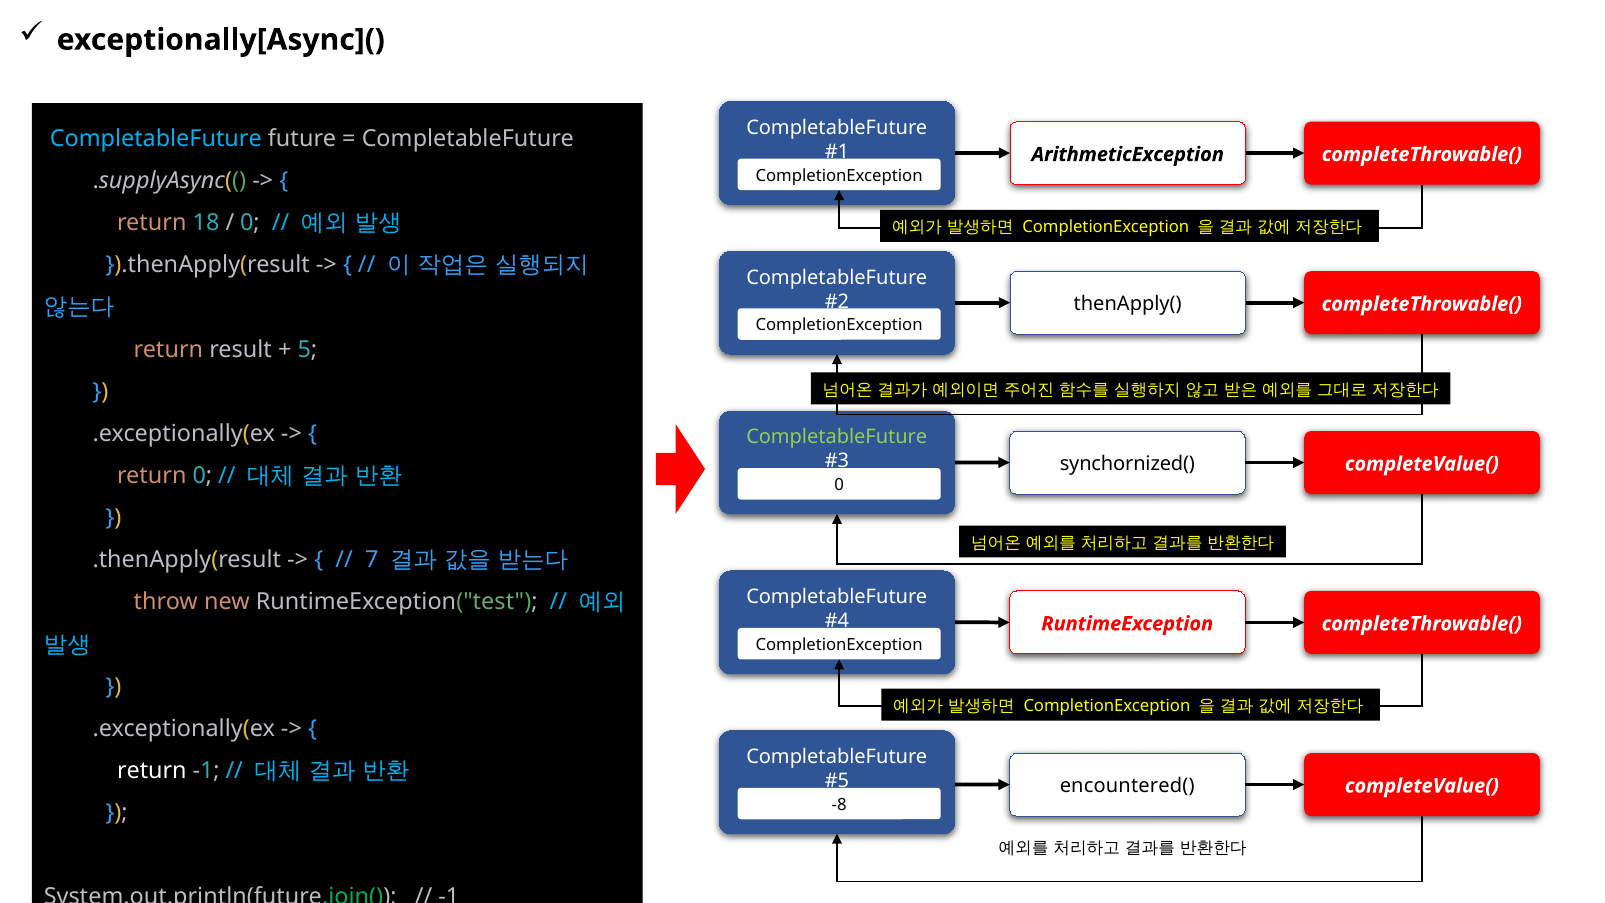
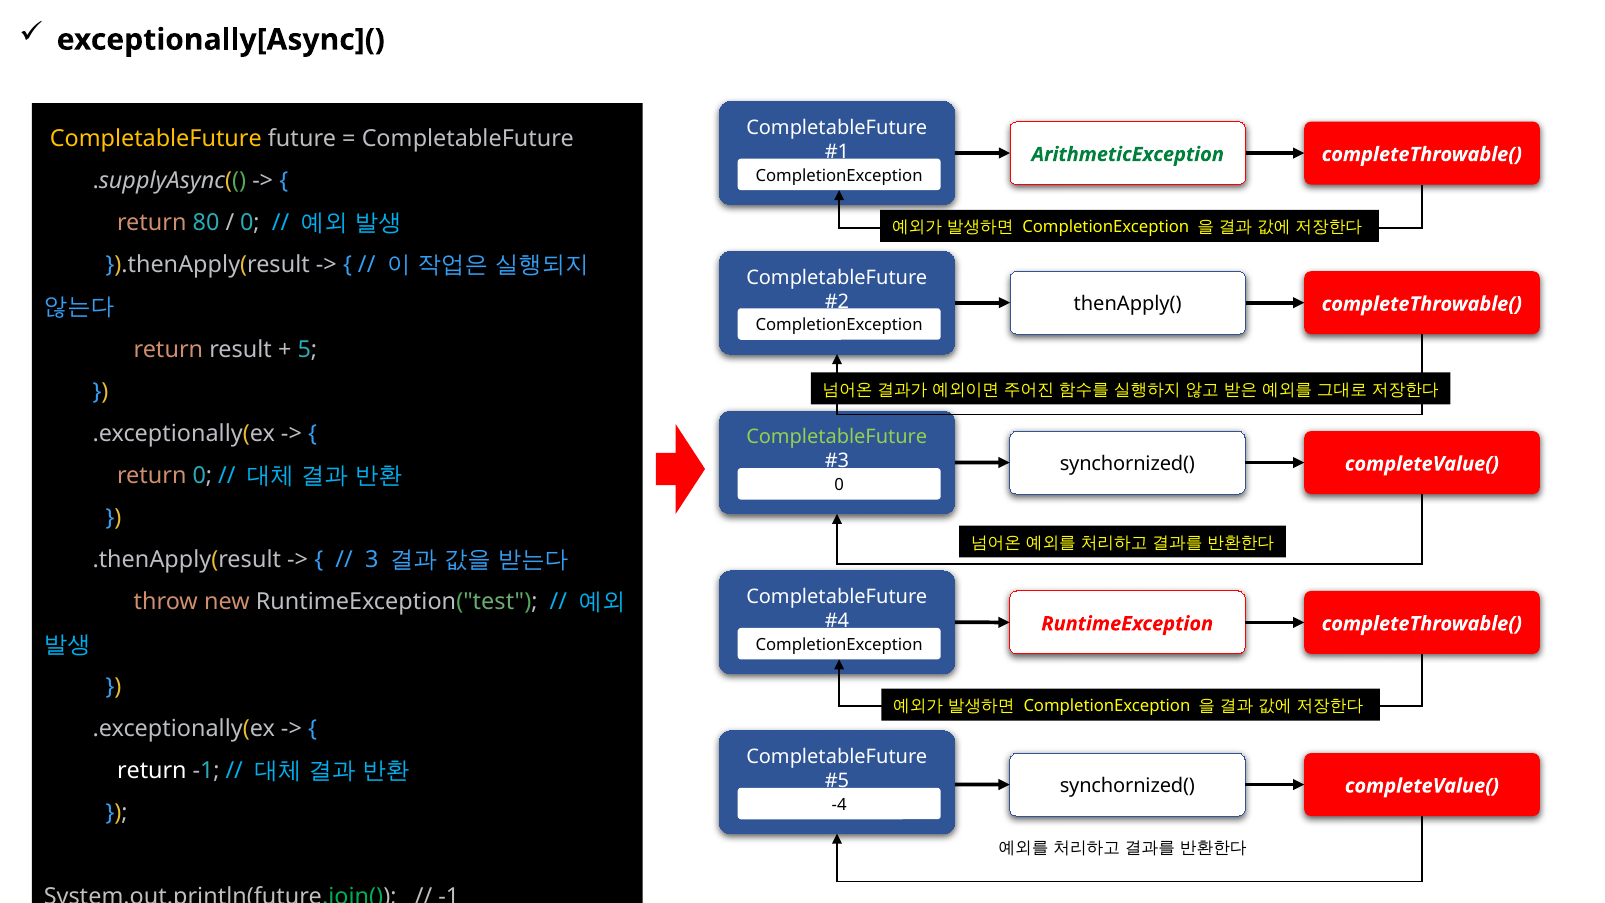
CompletableFuture at (156, 139) colour: light blue -> yellow
ArithmeticException colour: black -> green
18: 18 -> 80
7: 7 -> 3
encountered( at (1127, 786): encountered( -> synchornized(
-8: -8 -> -4
